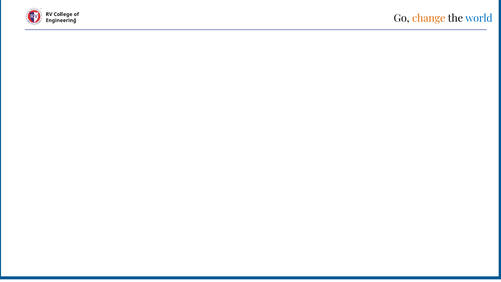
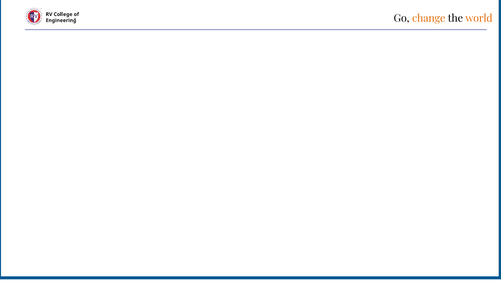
world colour: blue -> orange
